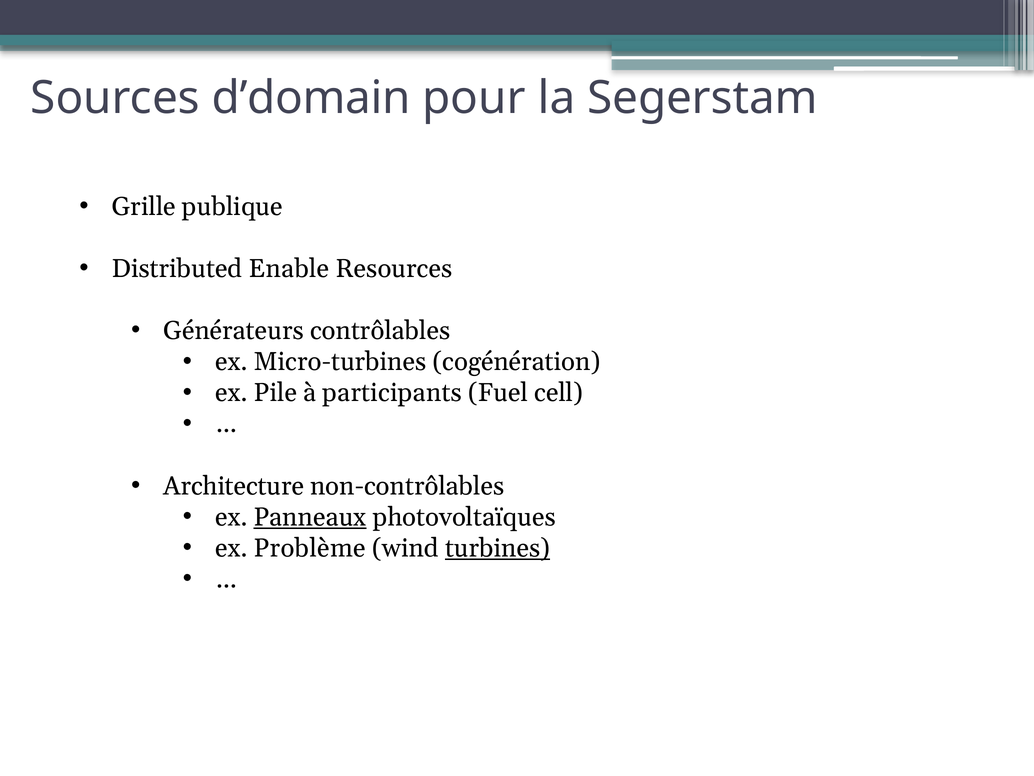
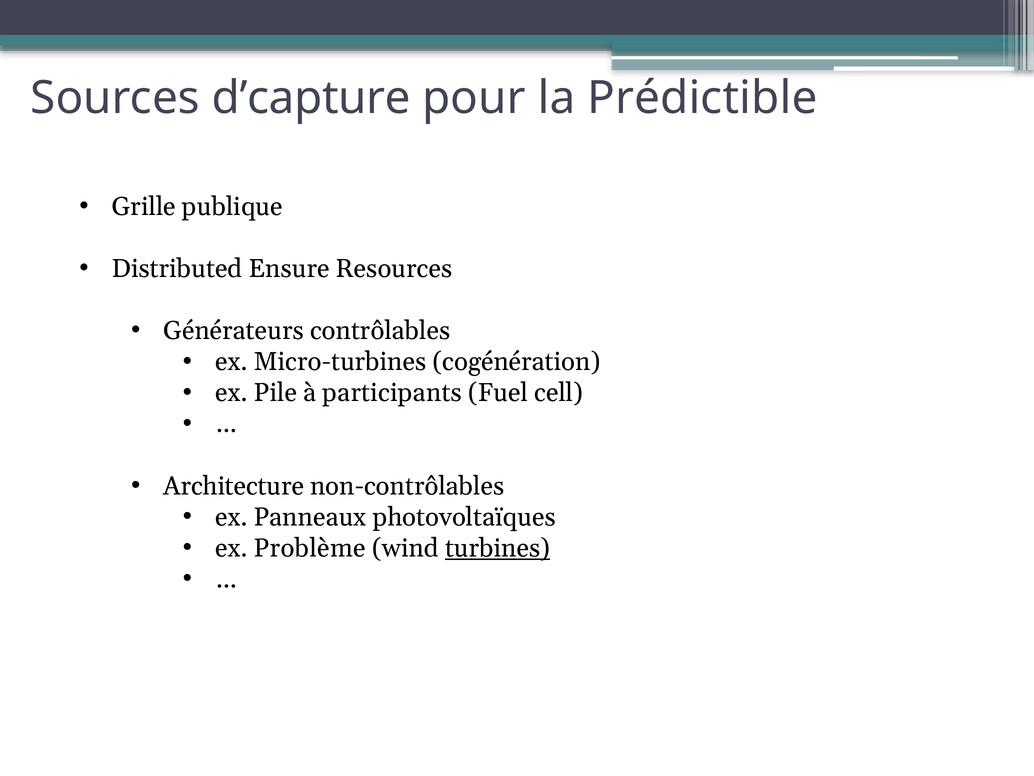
d’domain: d’domain -> d’capture
Segerstam: Segerstam -> Prédictible
Enable: Enable -> Ensure
Panneaux underline: present -> none
